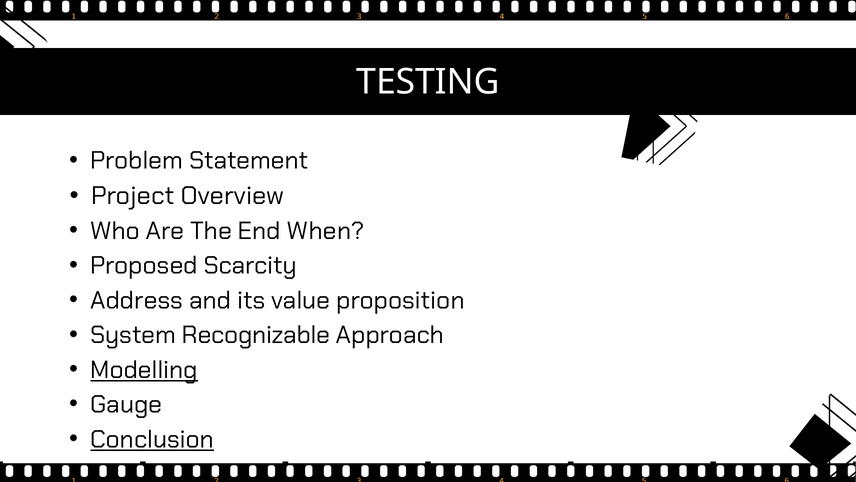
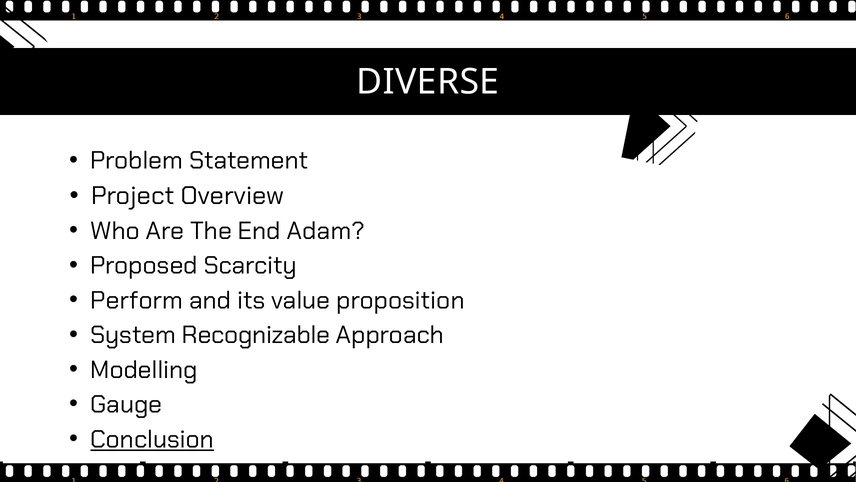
TESTING: TESTING -> DIVERSE
When: When -> Adam
Address: Address -> Perform
Modelling underline: present -> none
